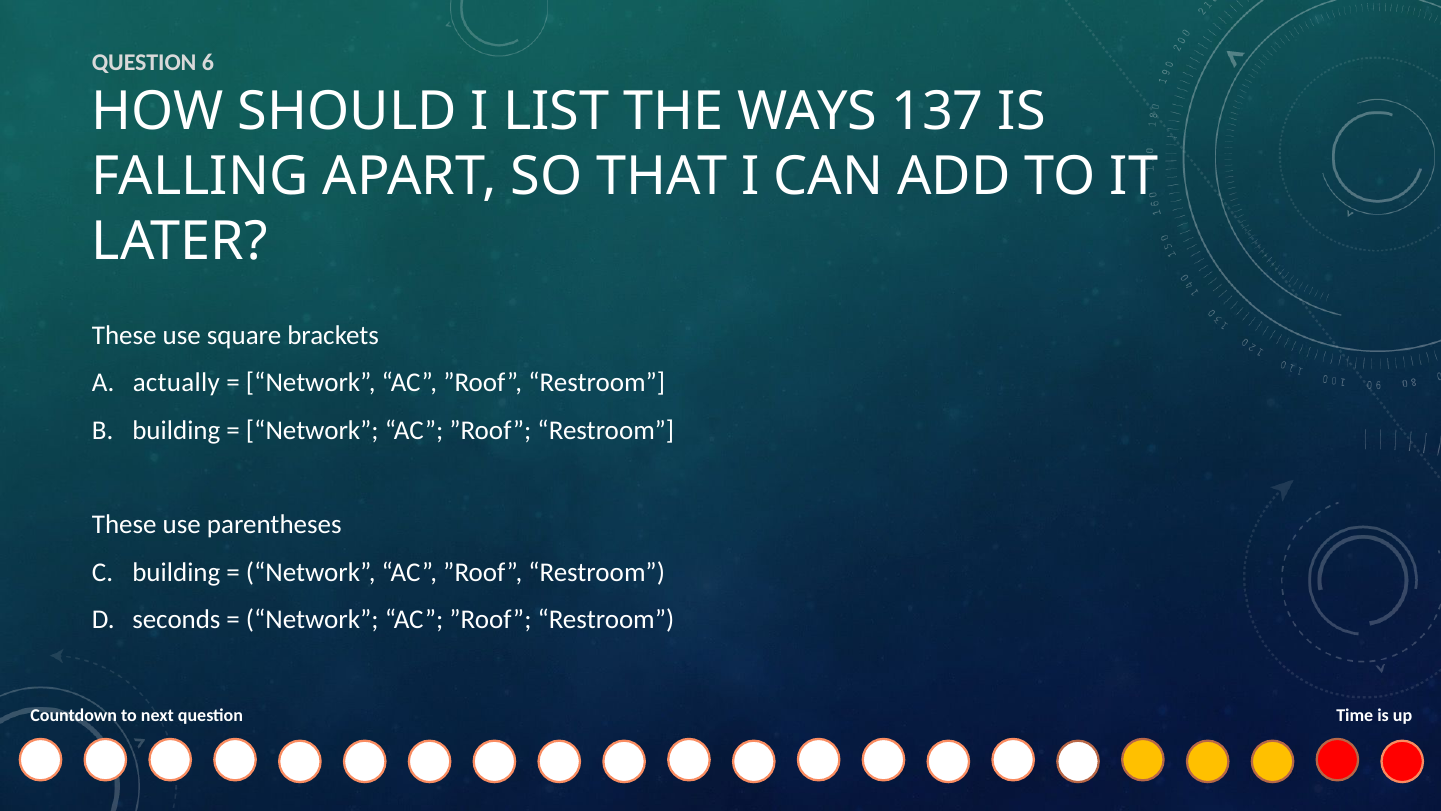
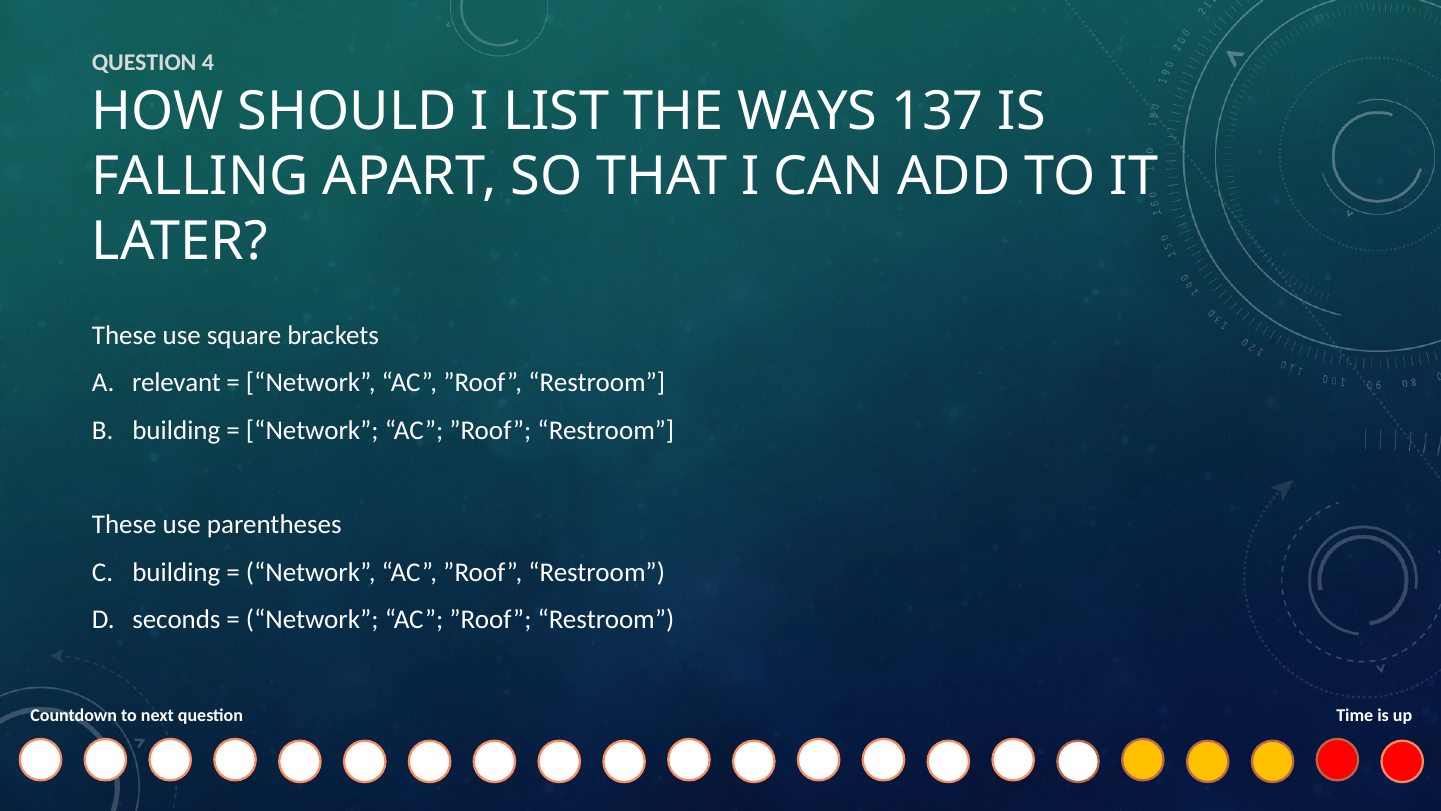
6: 6 -> 4
actually: actually -> relevant
